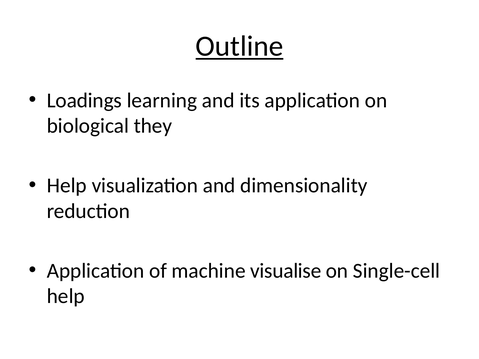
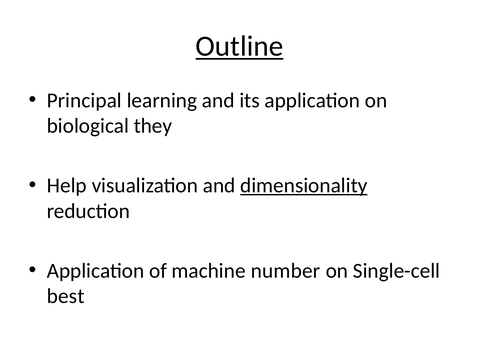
Loadings: Loadings -> Principal
dimensionality underline: none -> present
visualise: visualise -> number
help at (66, 296): help -> best
